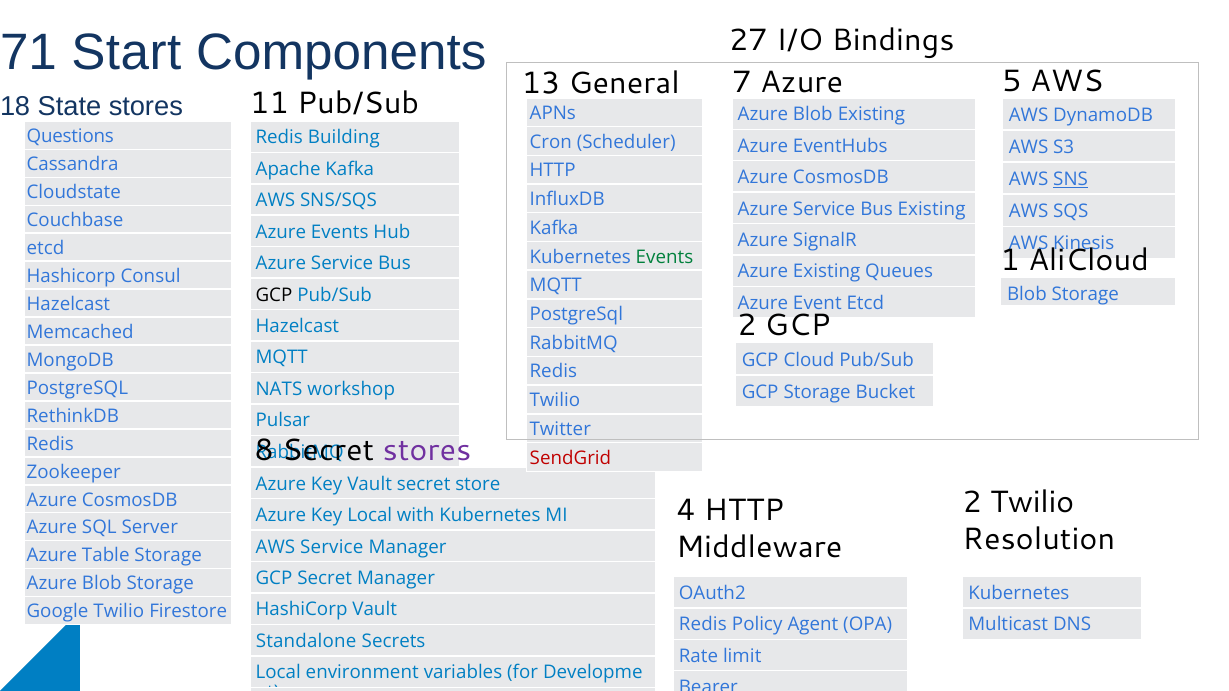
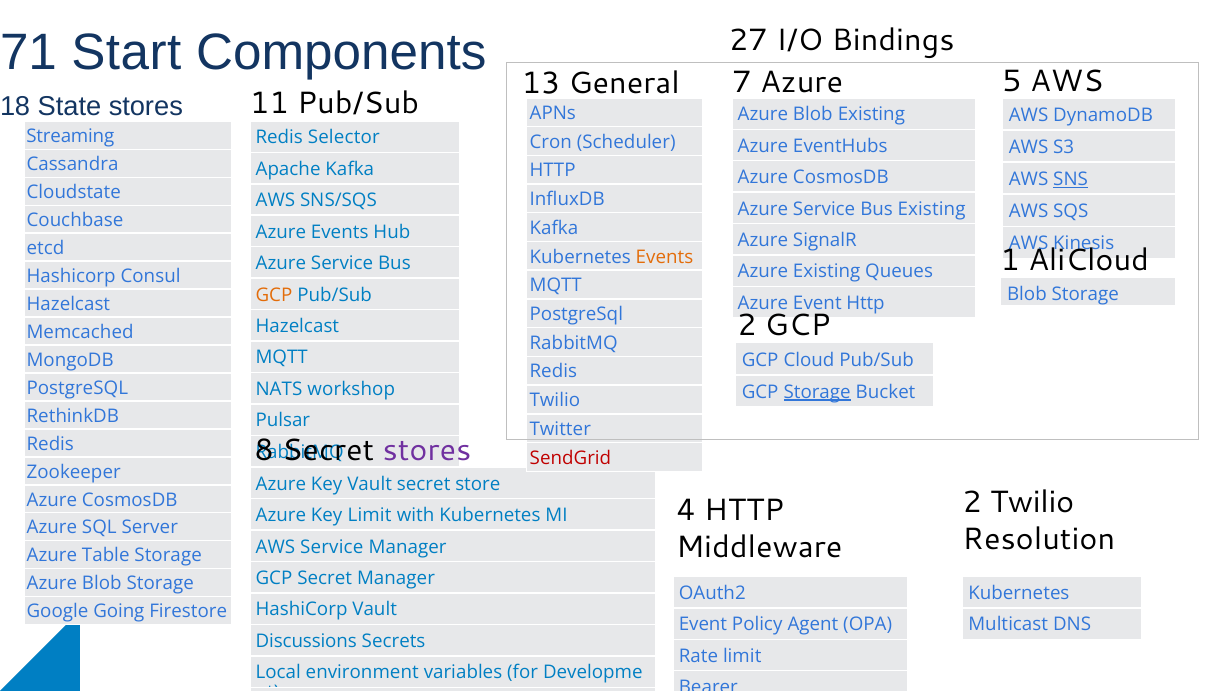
Questions: Questions -> Streaming
Building: Building -> Selector
Events at (665, 257) colour: green -> orange
GCP at (274, 295) colour: black -> orange
Event Etcd: Etcd -> Http
Storage at (817, 392) underline: none -> present
Key Local: Local -> Limit
Google Twilio: Twilio -> Going
Redis at (703, 625): Redis -> Event
Standalone: Standalone -> Discussions
